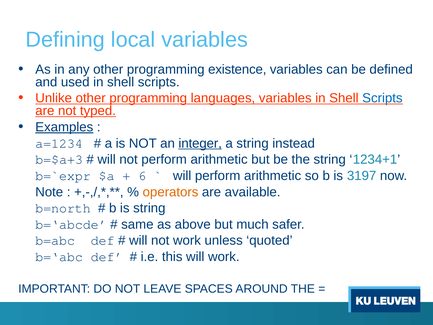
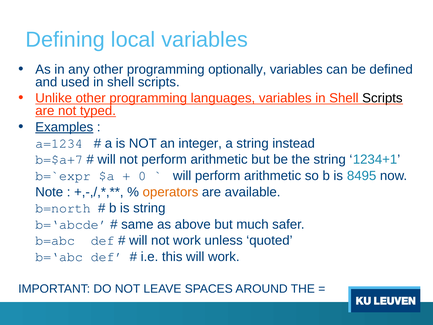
existence: existence -> optionally
Scripts at (382, 98) colour: blue -> black
integer underline: present -> none
b=$a+3: b=$a+3 -> b=$a+7
6: 6 -> 0
3197: 3197 -> 8495
